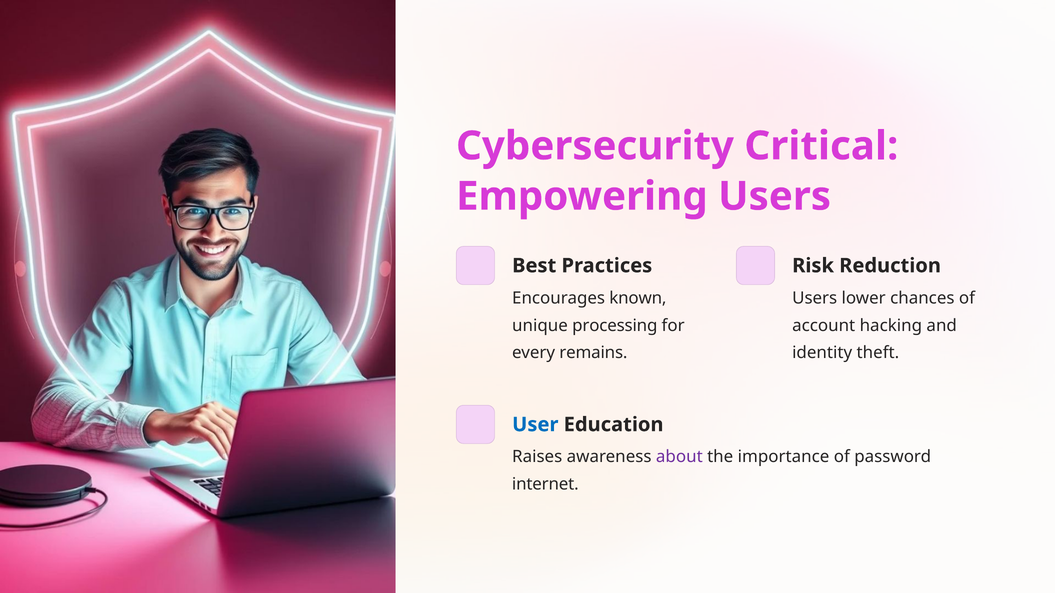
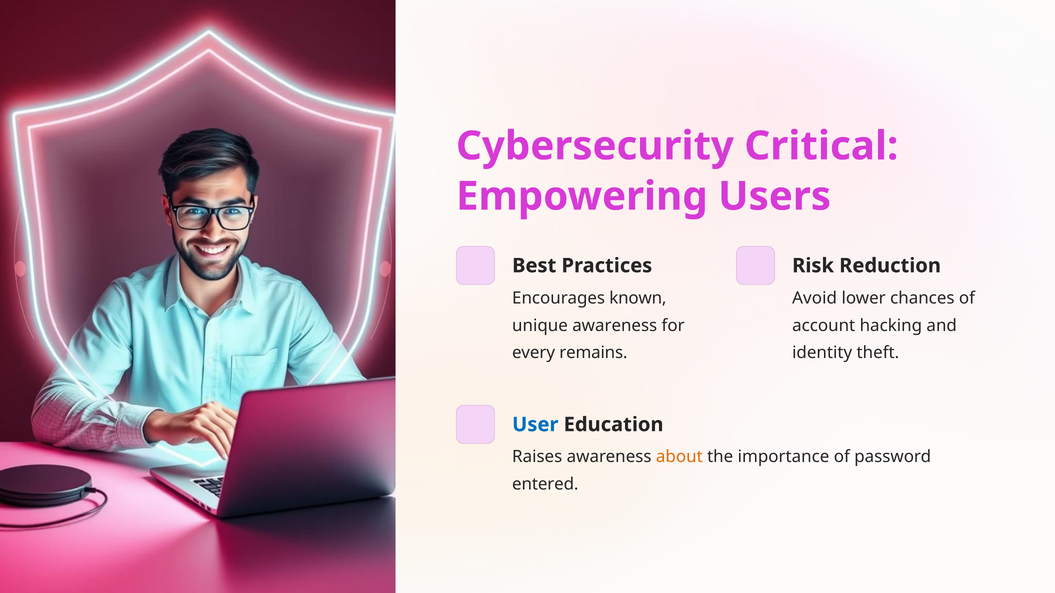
Users at (815, 298): Users -> Avoid
unique processing: processing -> awareness
about colour: purple -> orange
internet: internet -> entered
